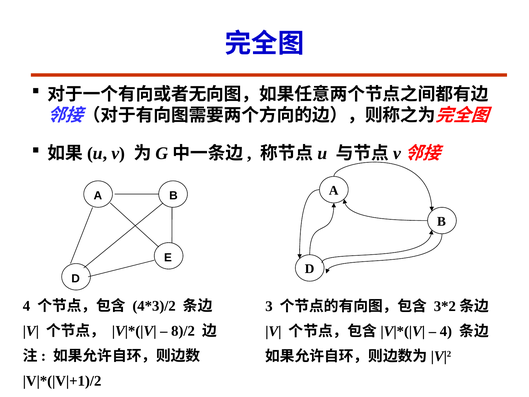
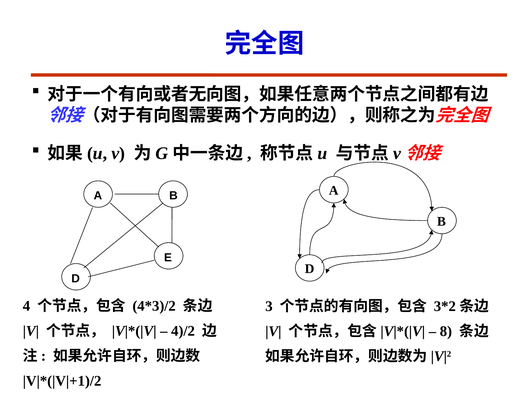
8)/2: 8)/2 -> 4)/2
4 at (446, 331): 4 -> 8
